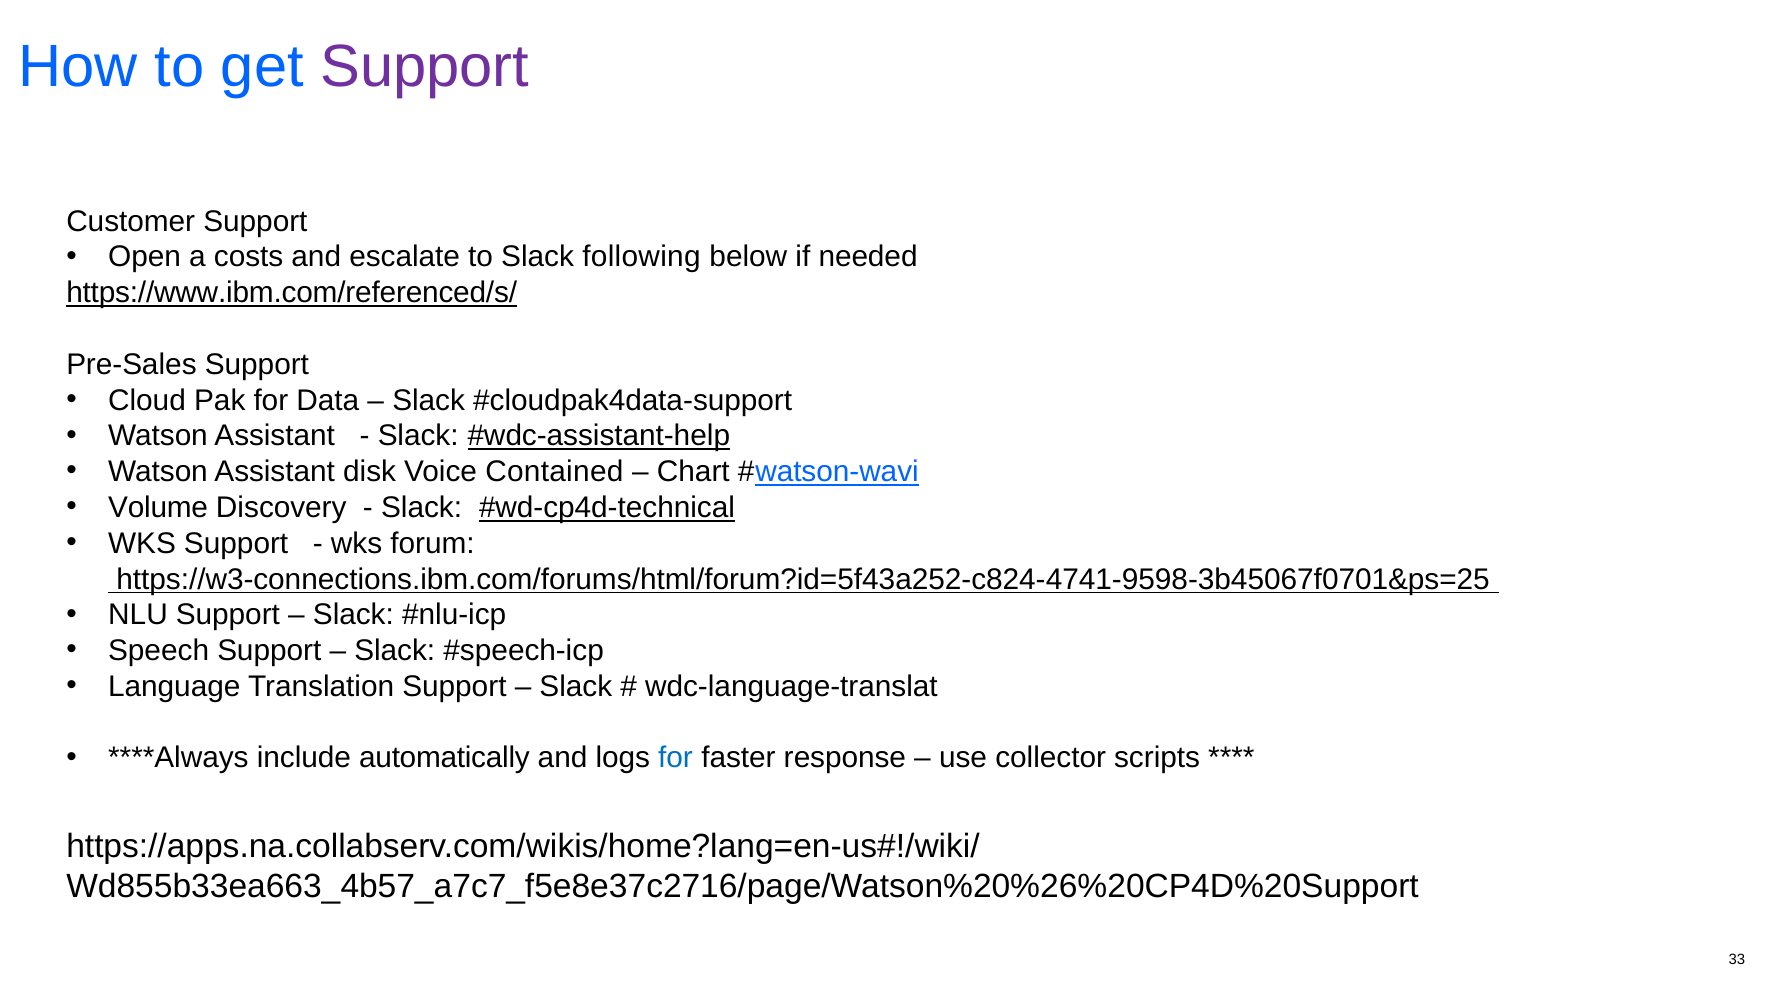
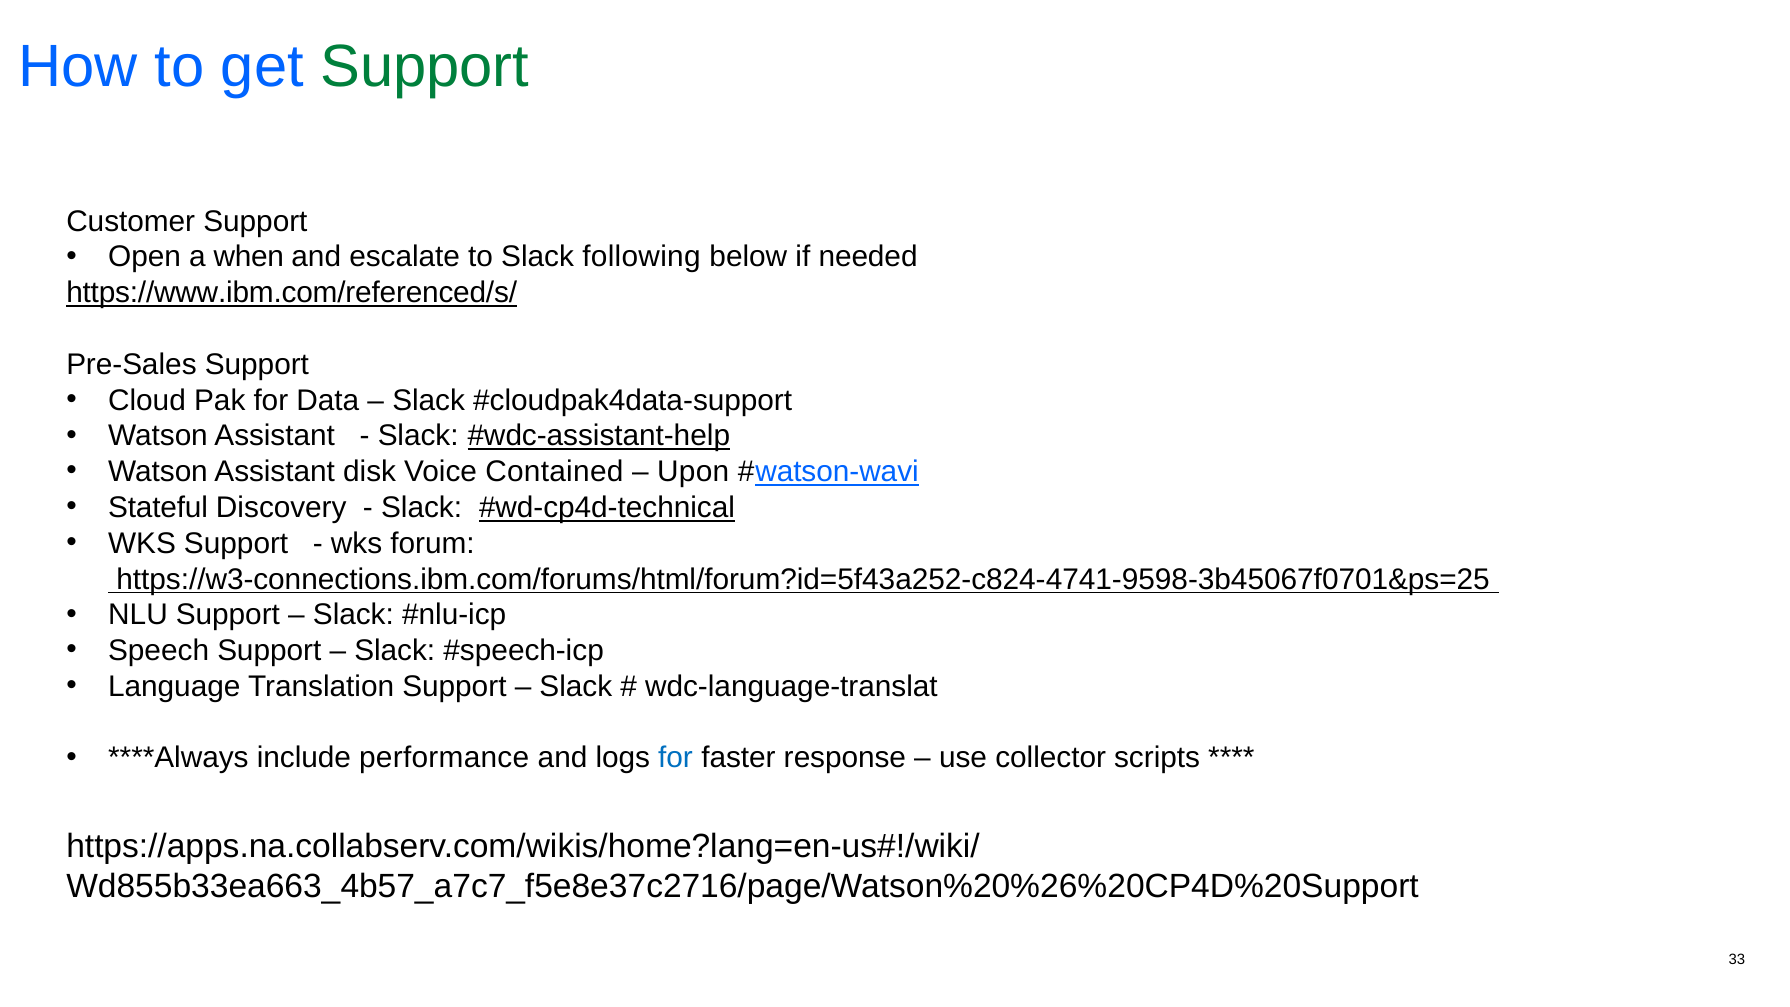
Support at (425, 67) colour: purple -> green
costs: costs -> when
Chart: Chart -> Upon
Volume: Volume -> Stateful
automatically: automatically -> performance
